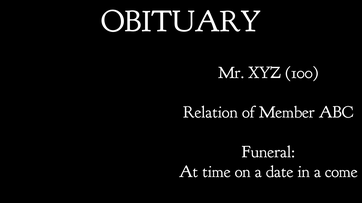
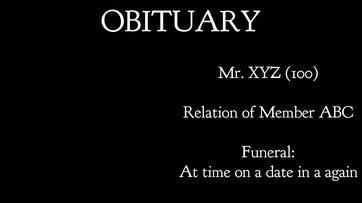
come: come -> again
